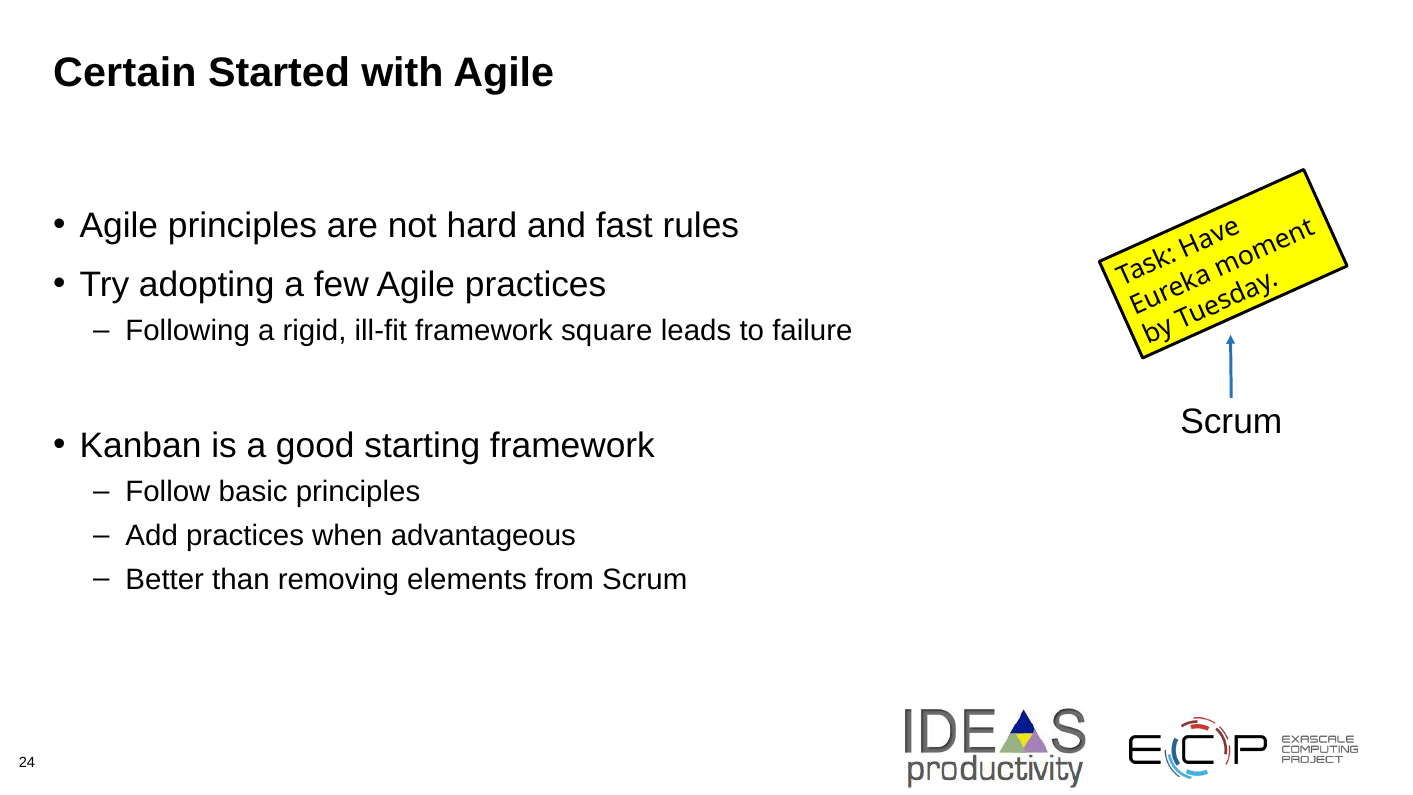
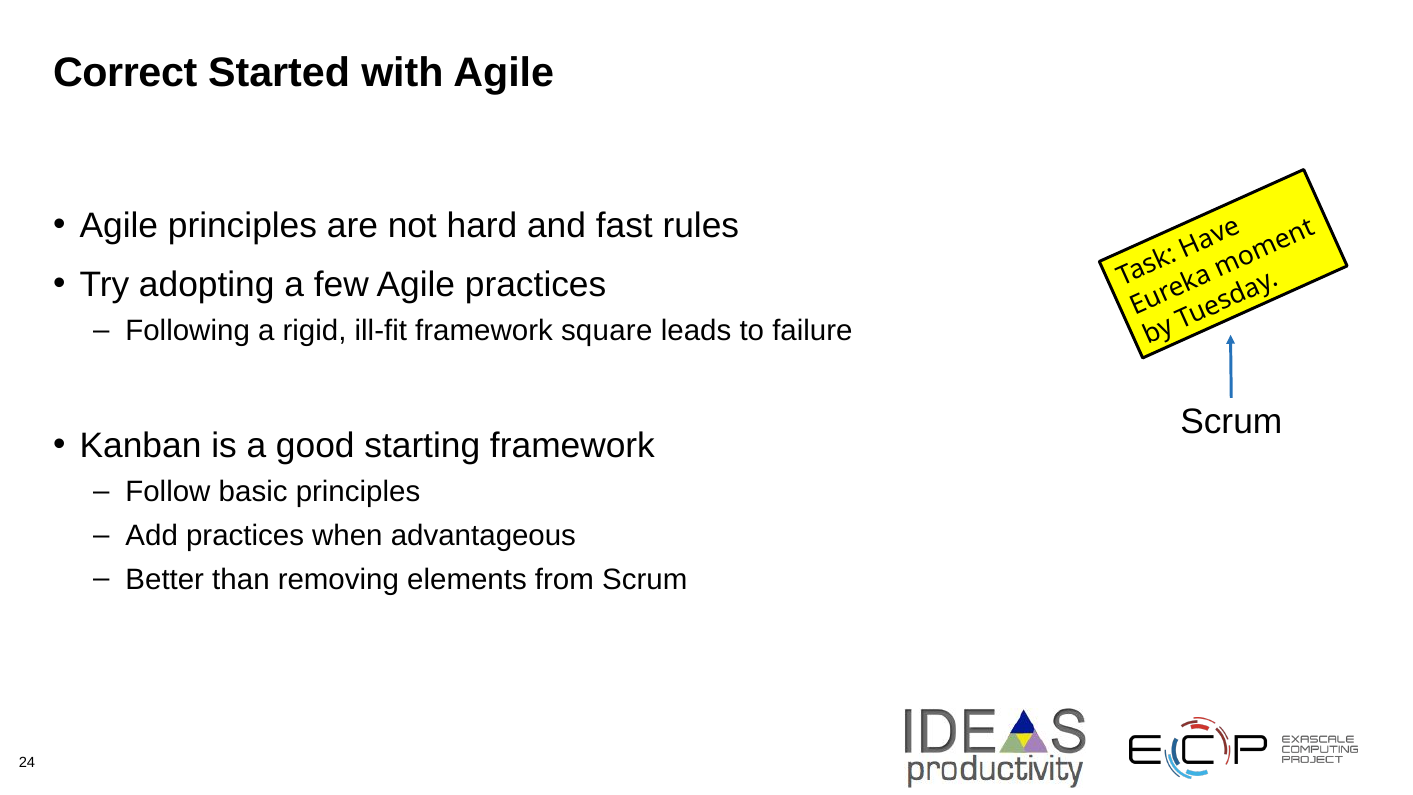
Certain: Certain -> Correct
